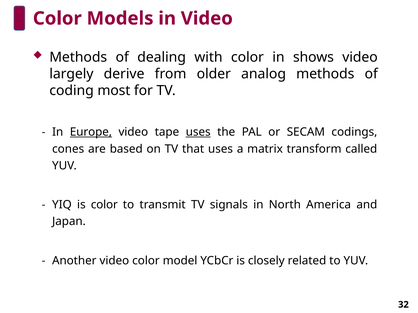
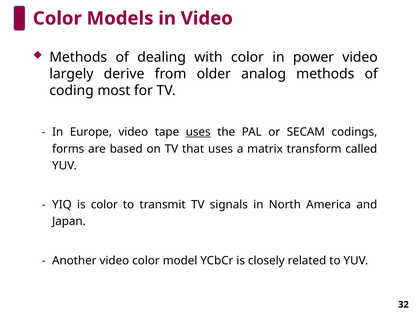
shows: shows -> power
Europe underline: present -> none
cones: cones -> forms
